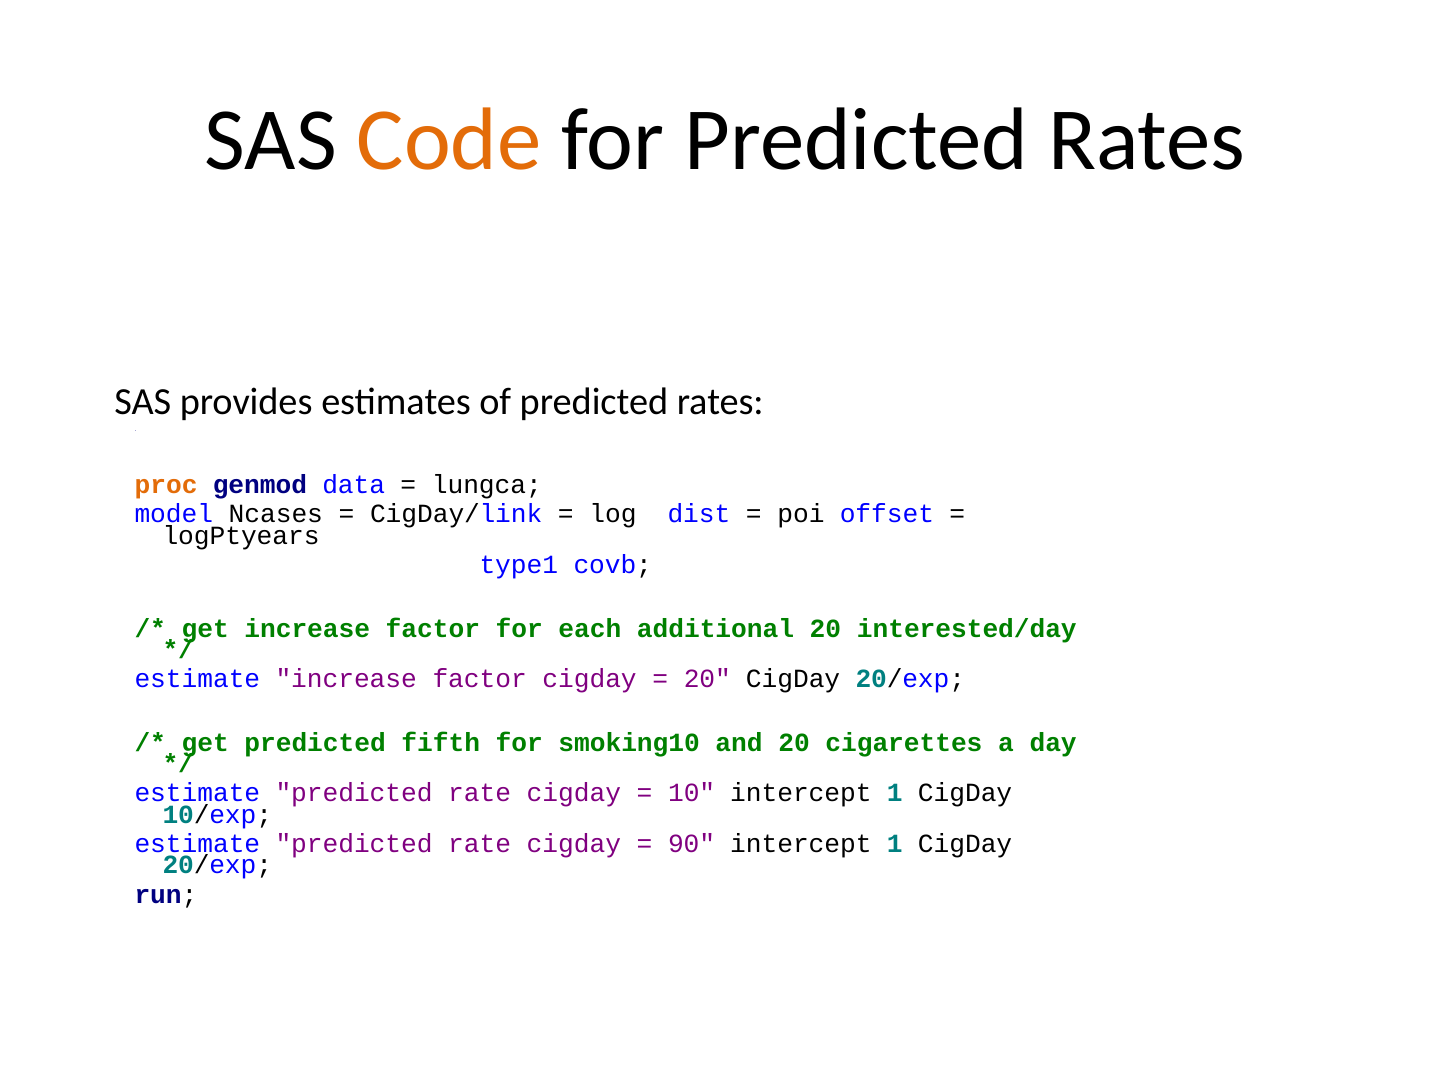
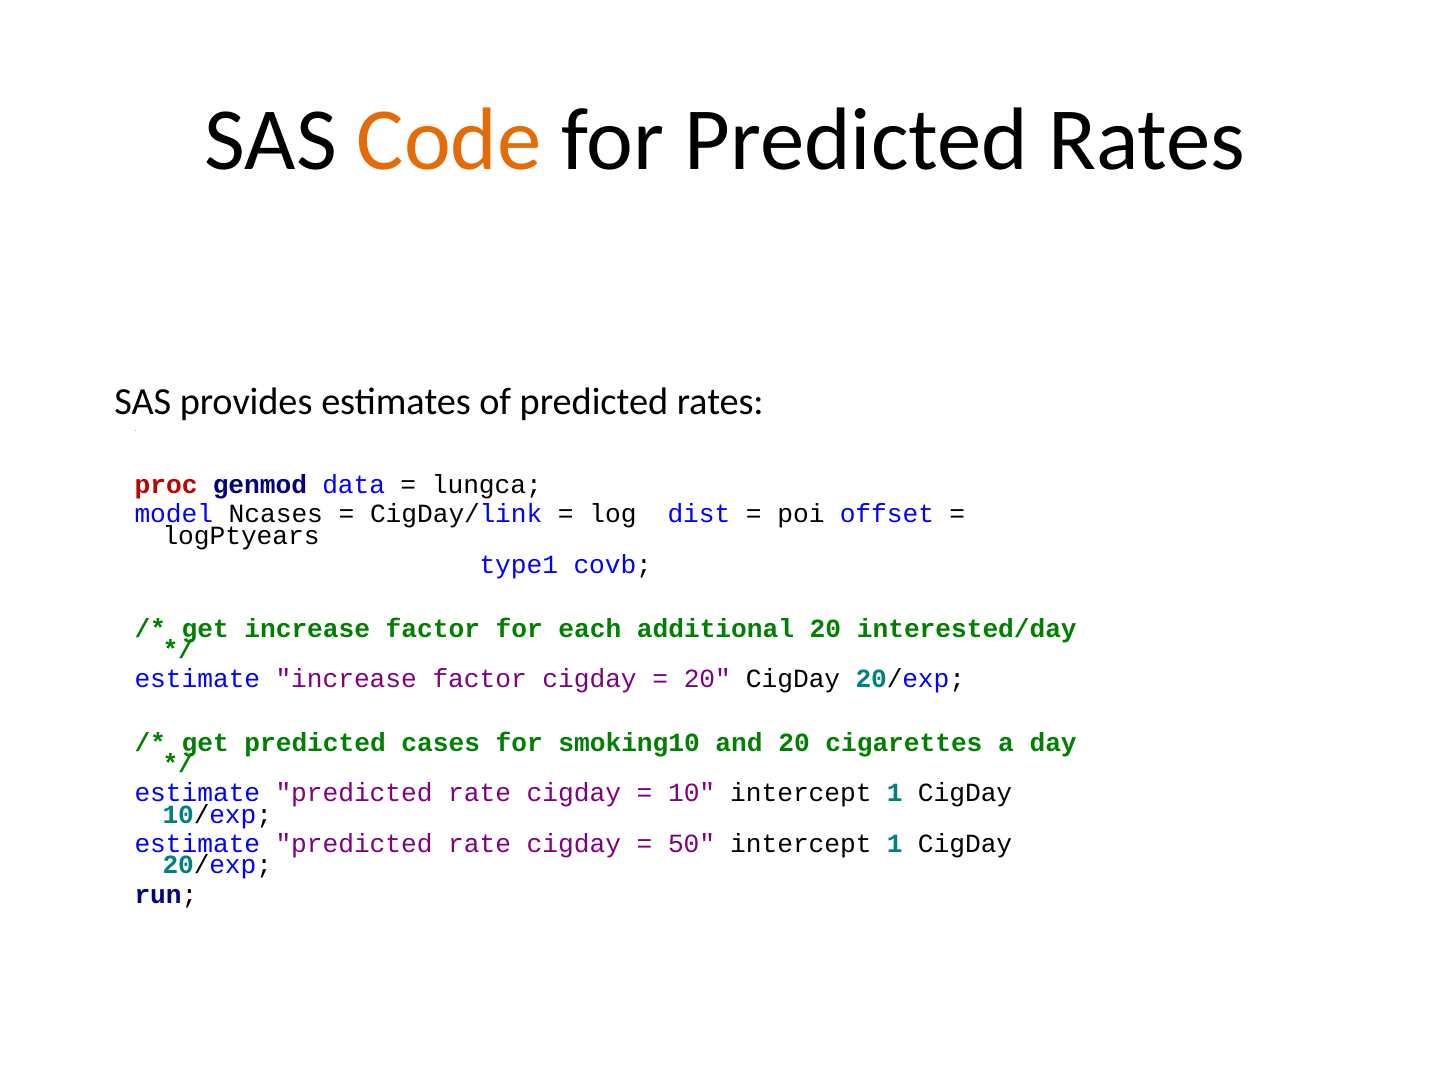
proc colour: orange -> red
fifth: fifth -> cases
90: 90 -> 50
